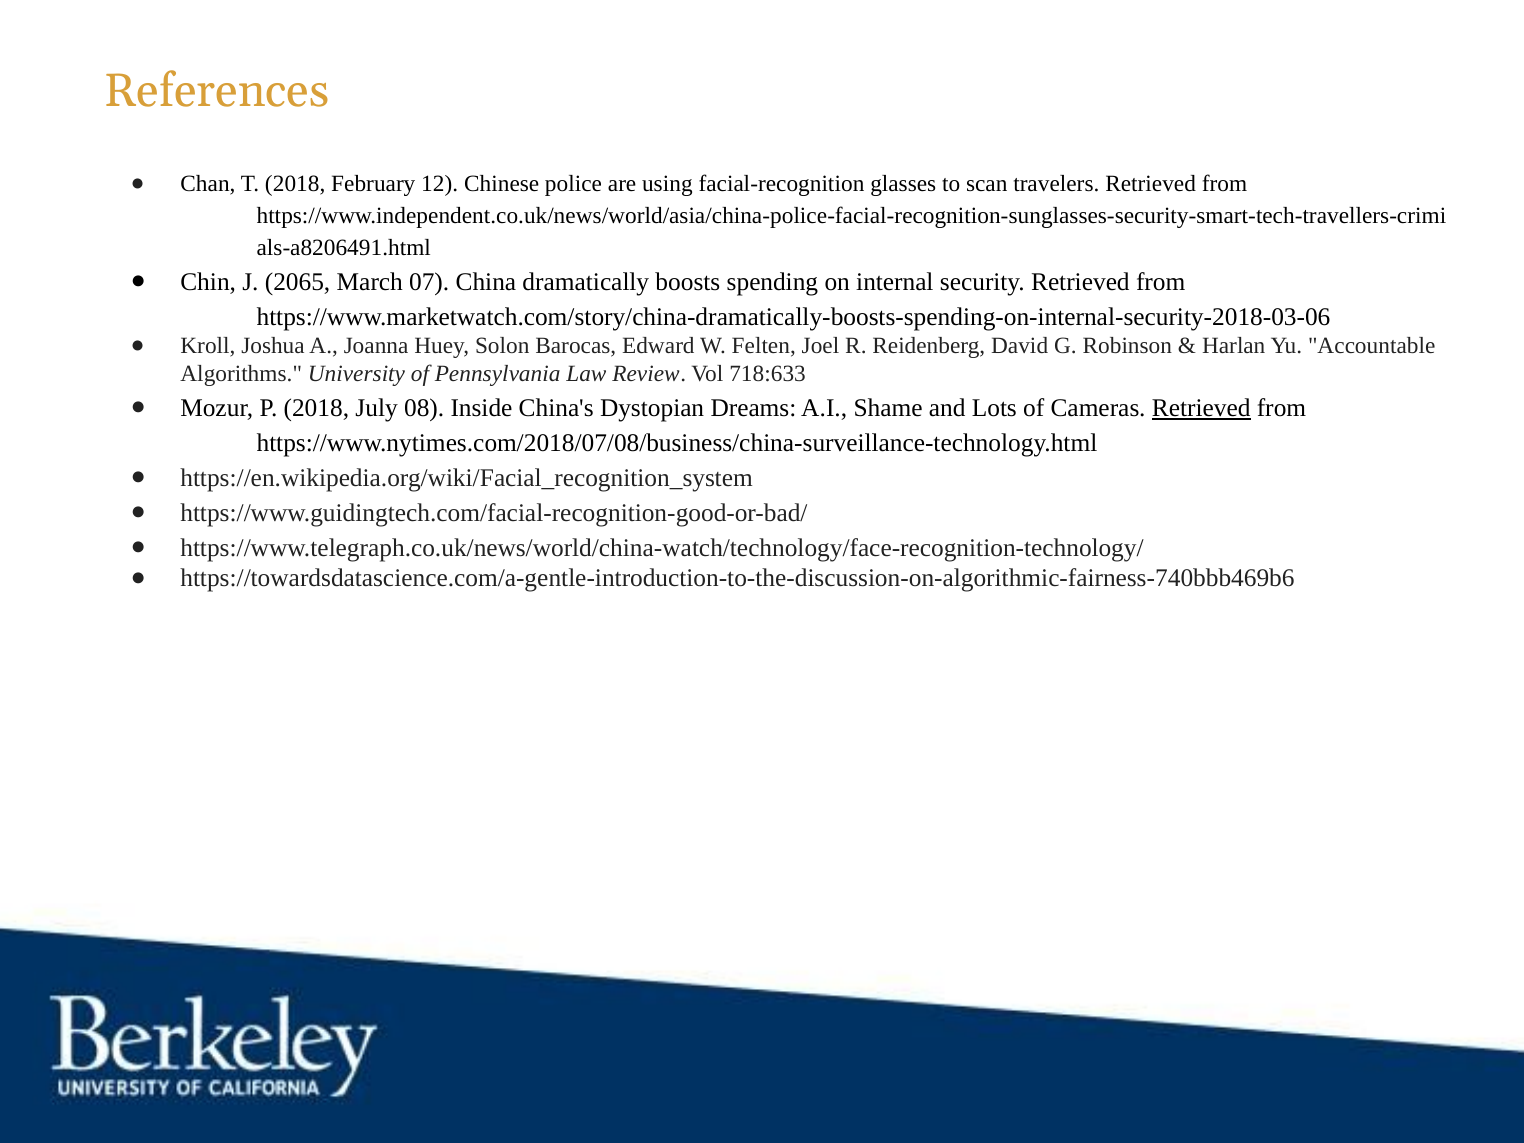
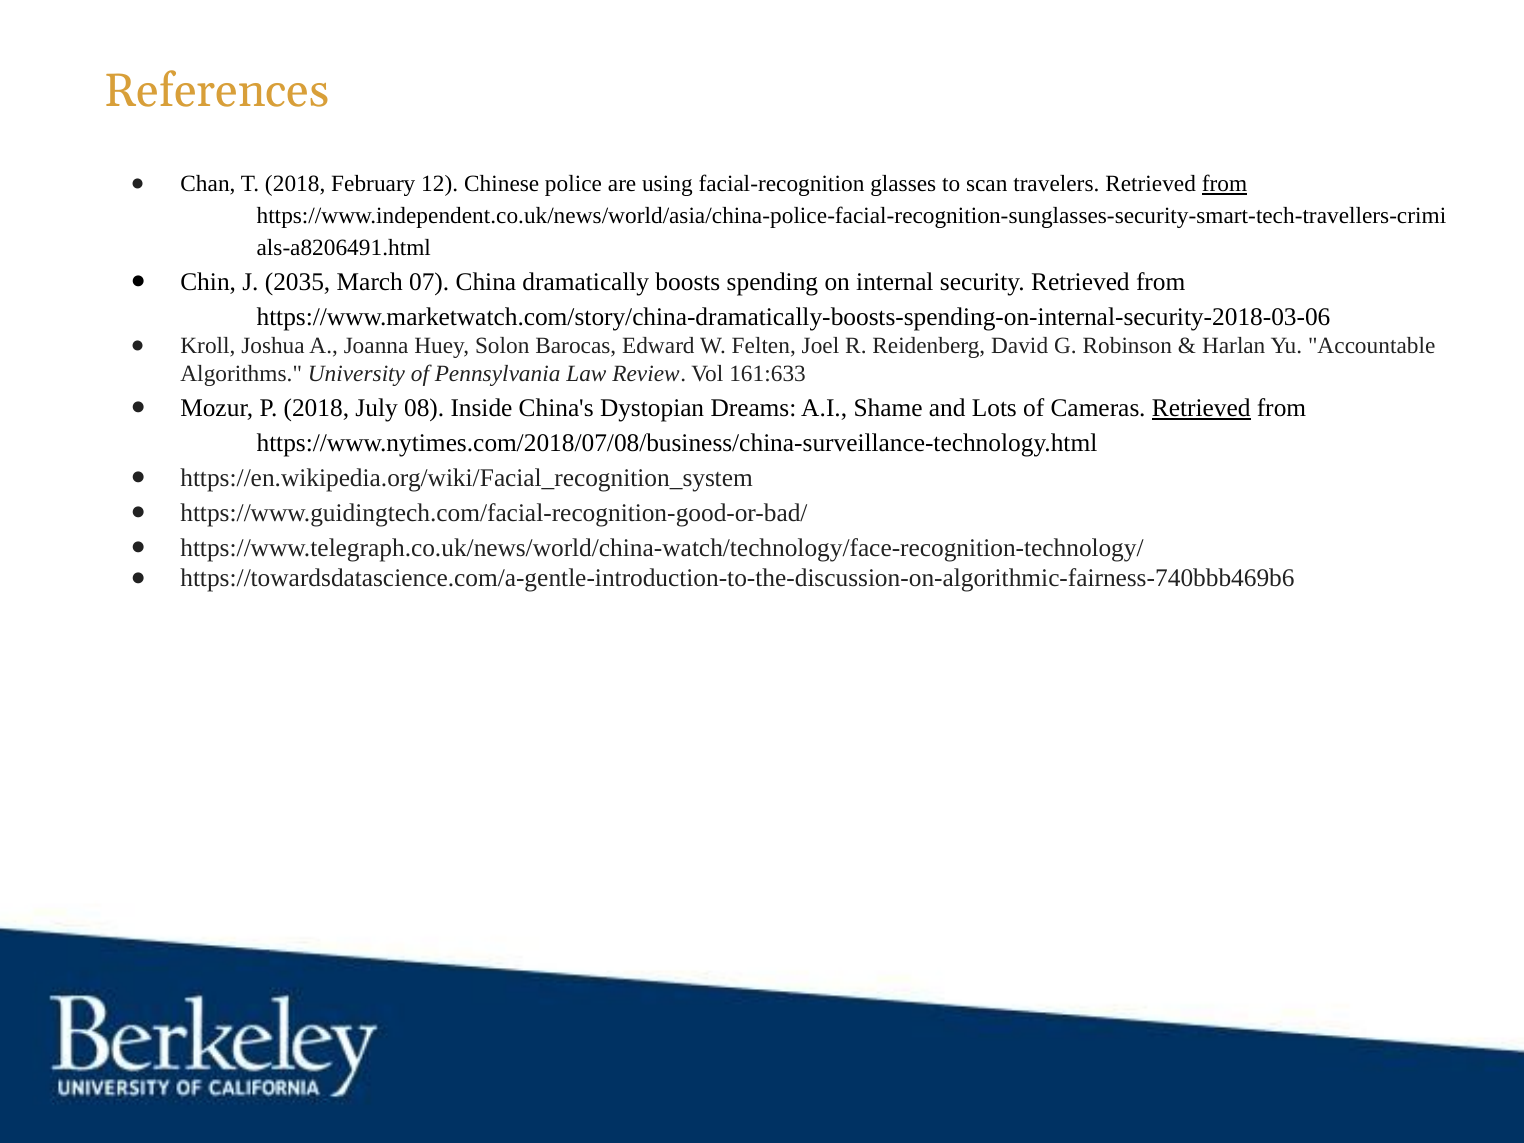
from at (1224, 184) underline: none -> present
2065: 2065 -> 2035
718:633: 718:633 -> 161:633
